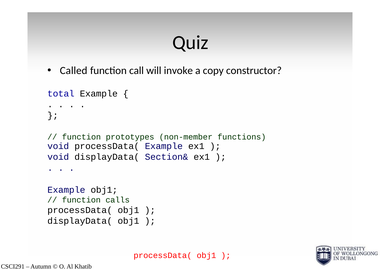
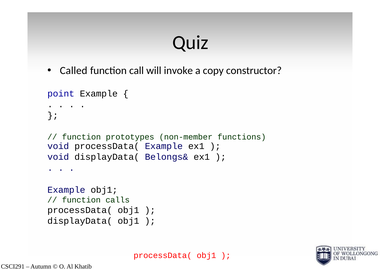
total: total -> point
Section&: Section& -> Belongs&
